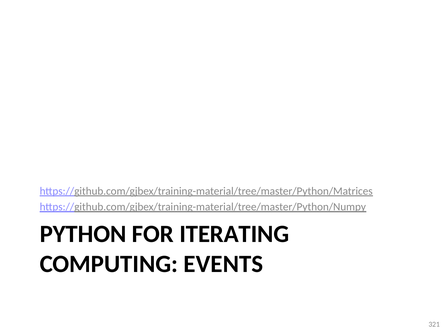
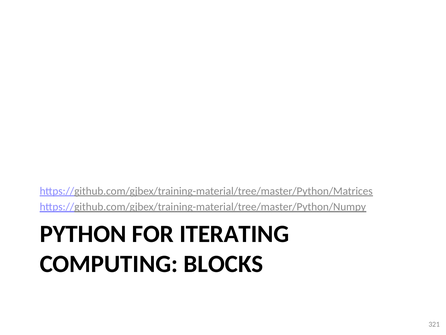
EVENTS: EVENTS -> BLOCKS
